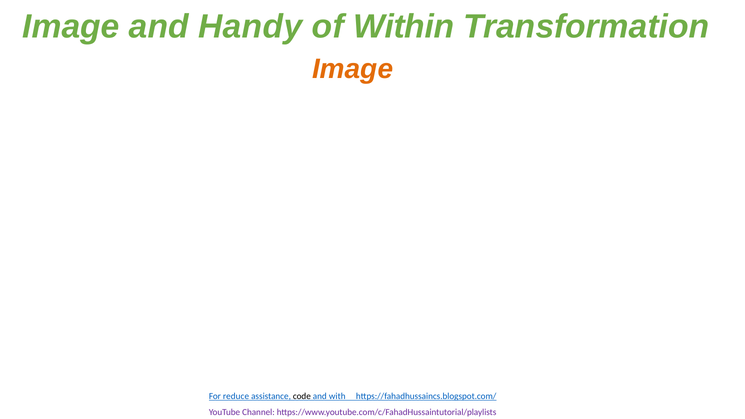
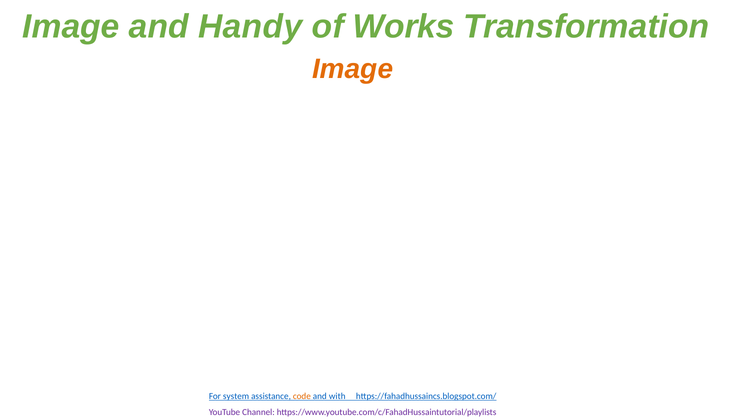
Within: Within -> Works
reduce: reduce -> system
code colour: black -> orange
